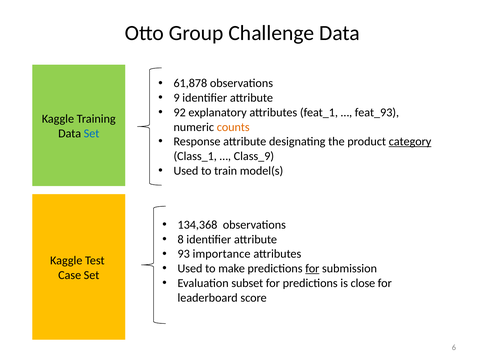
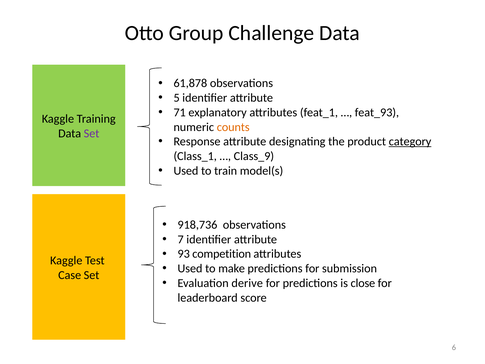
9: 9 -> 5
92: 92 -> 71
Set at (92, 133) colour: blue -> purple
134,368: 134,368 -> 918,736
8: 8 -> 7
importance: importance -> competition
for at (312, 268) underline: present -> none
subset: subset -> derive
